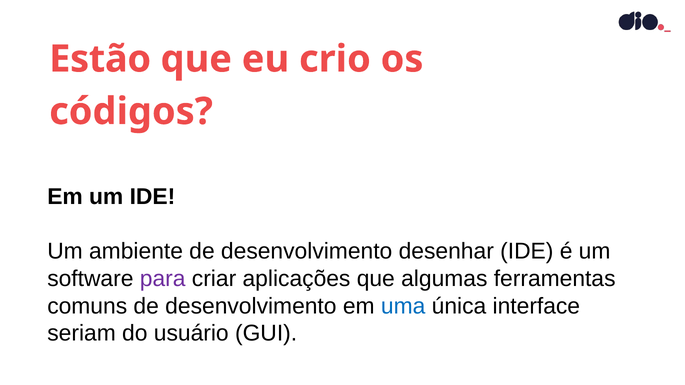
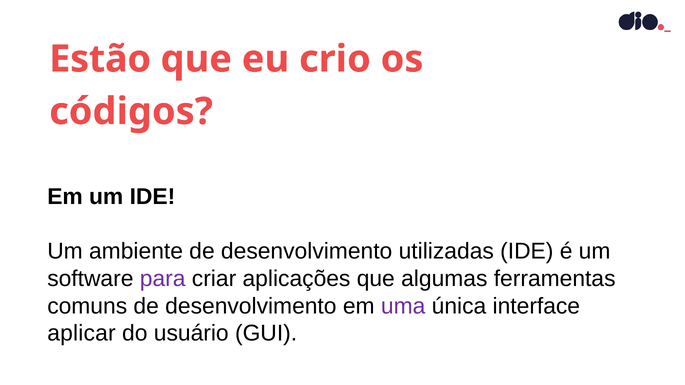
desenhar: desenhar -> utilizadas
uma colour: blue -> purple
seriam: seriam -> aplicar
